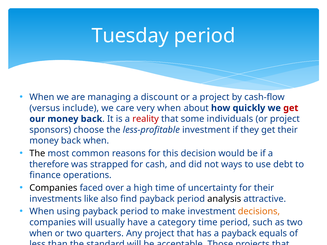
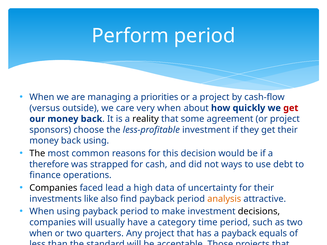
Tuesday: Tuesday -> Perform
discount: discount -> priorities
include: include -> outside
reality colour: red -> black
individuals: individuals -> agreement
back when: when -> using
over: over -> lead
high time: time -> data
analysis colour: black -> orange
decisions colour: orange -> black
